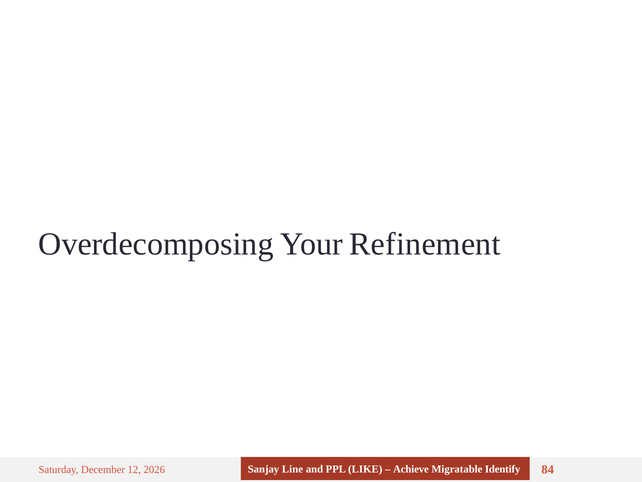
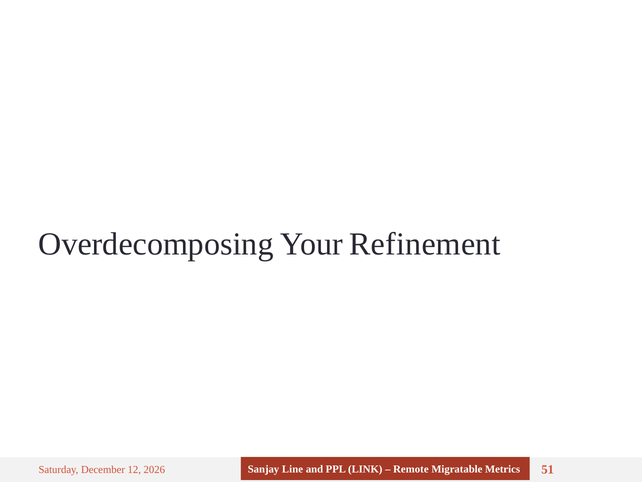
LIKE: LIKE -> LINK
Achieve: Achieve -> Remote
Identify: Identify -> Metrics
84: 84 -> 51
